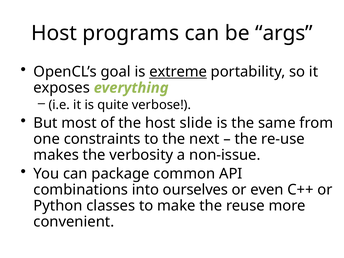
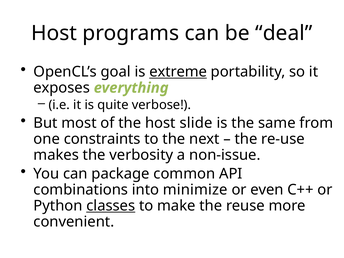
args: args -> deal
ourselves: ourselves -> minimize
classes underline: none -> present
